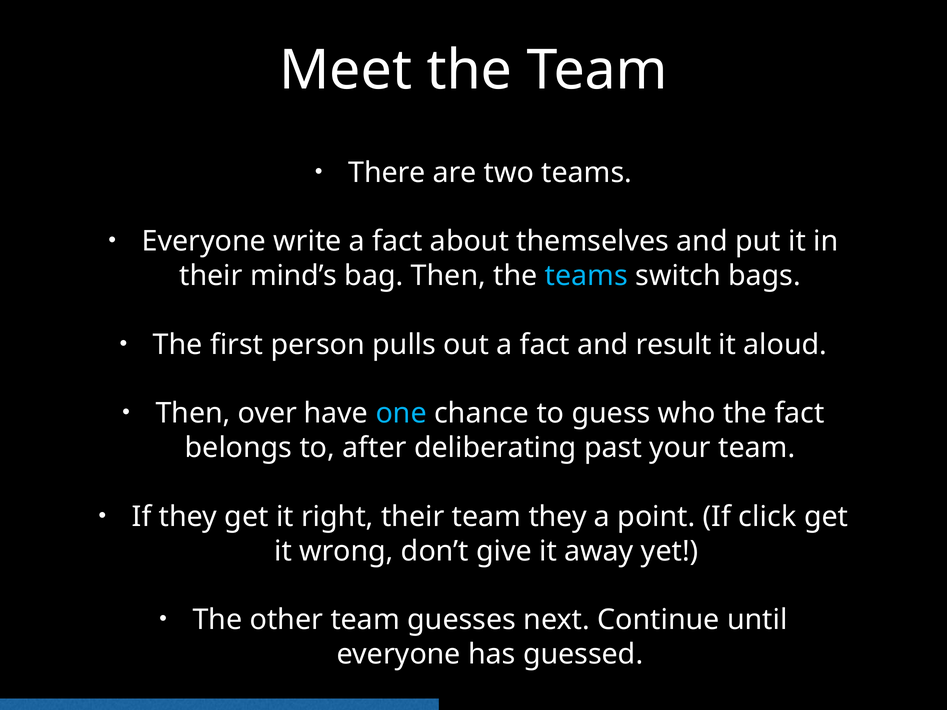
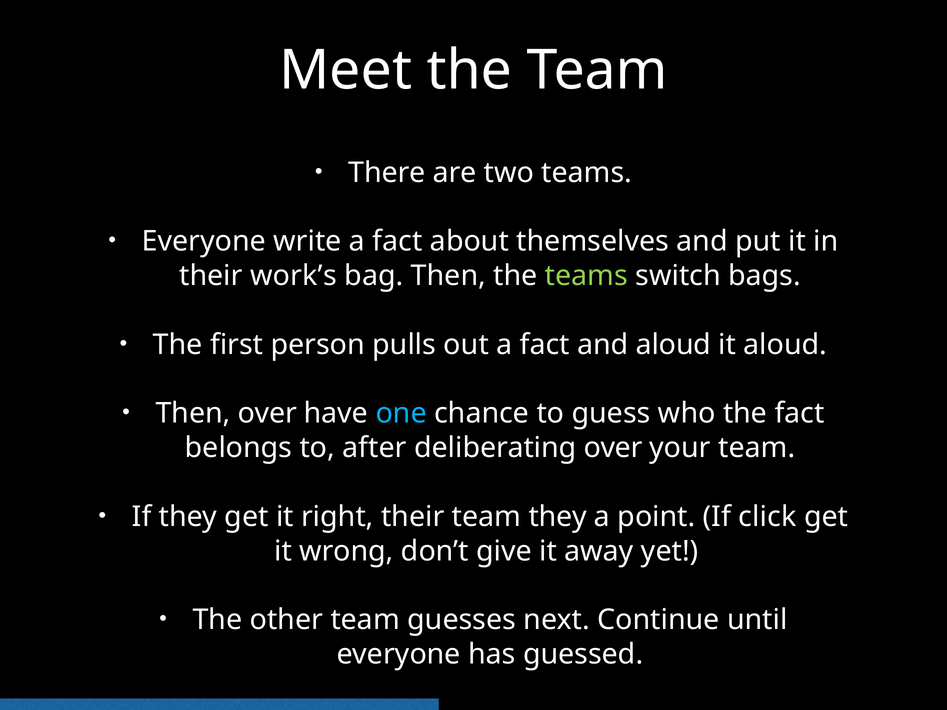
mind’s: mind’s -> work’s
teams at (586, 276) colour: light blue -> light green
and result: result -> aloud
deliberating past: past -> over
